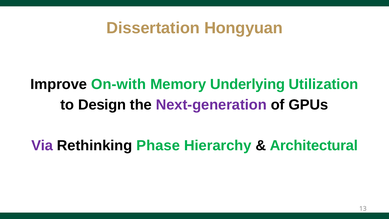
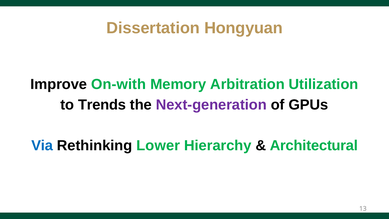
Underlying: Underlying -> Arbitration
Design: Design -> Trends
Via colour: purple -> blue
Phase: Phase -> Lower
